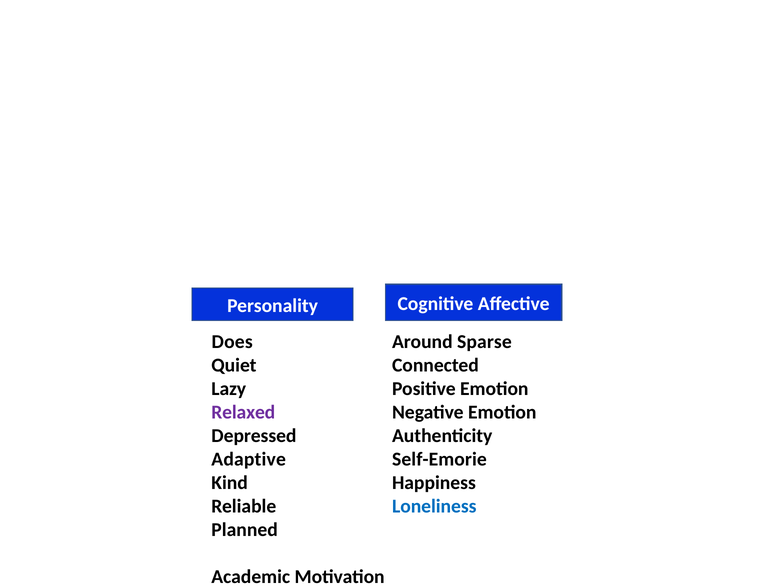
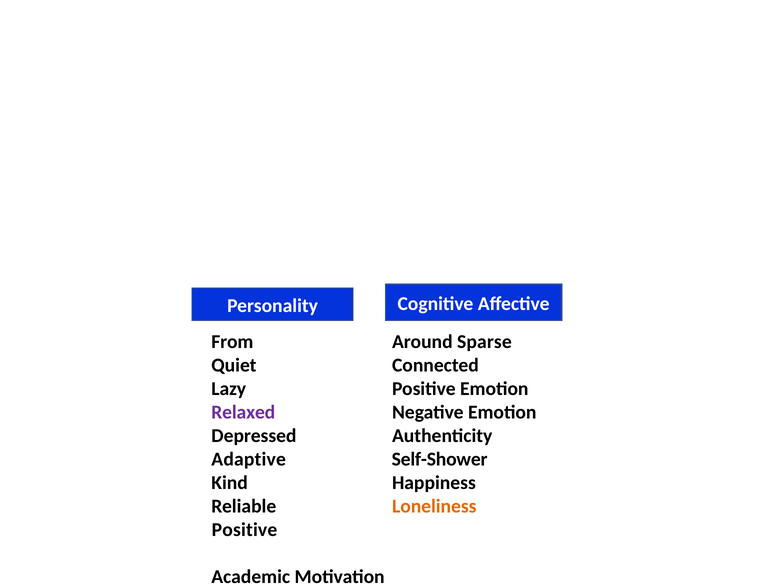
Does: Does -> From
Self-Emorie: Self-Emorie -> Self-Shower
Loneliness colour: blue -> orange
Planned at (245, 530): Planned -> Positive
